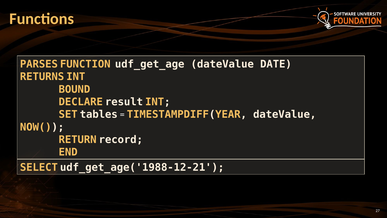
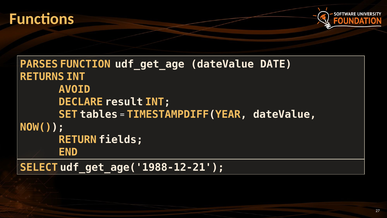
BOUND: BOUND -> AVOID
record: record -> fields
